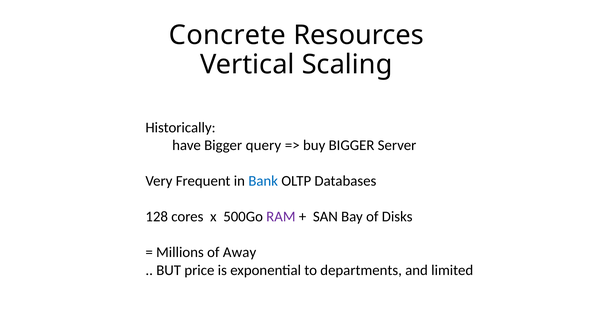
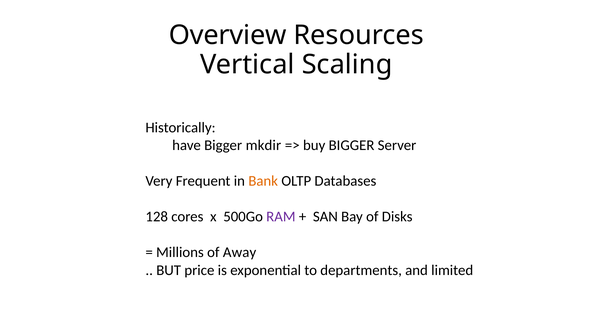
Concrete: Concrete -> Overview
query: query -> mkdir
Bank colour: blue -> orange
